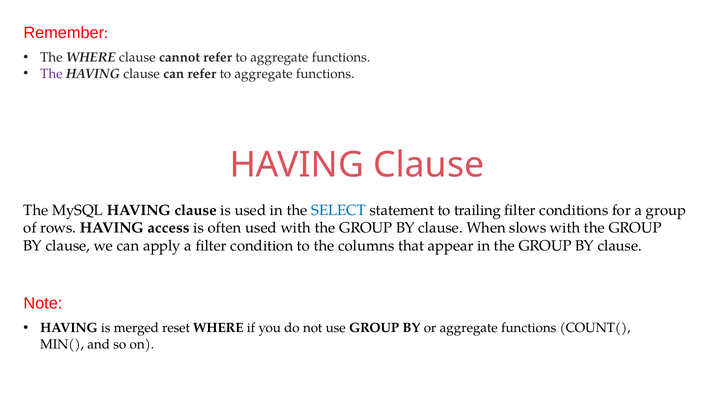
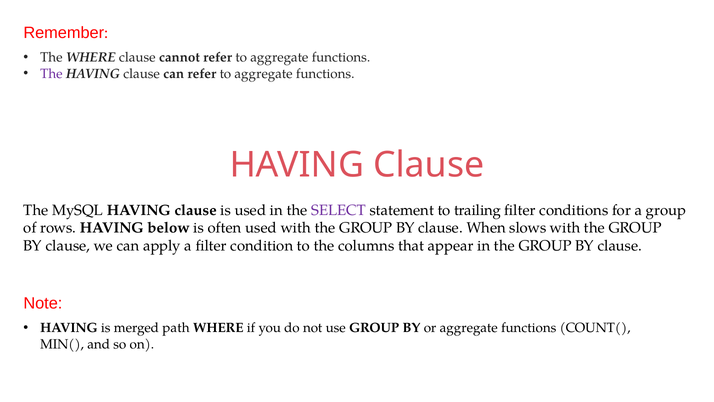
SELECT colour: blue -> purple
access: access -> below
reset: reset -> path
